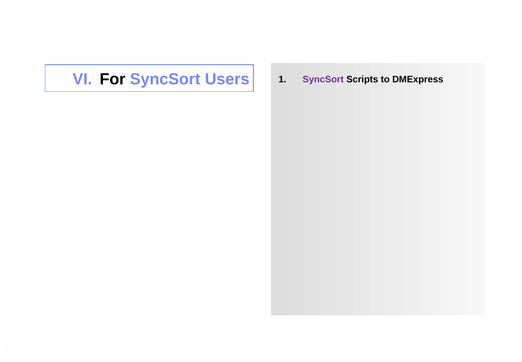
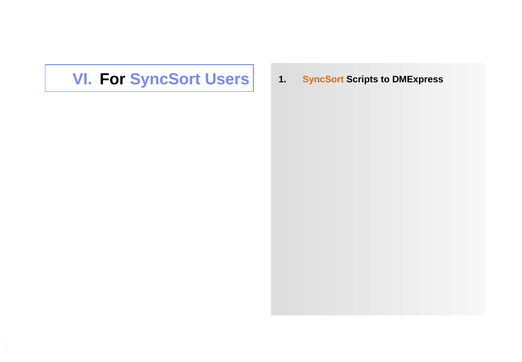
SyncSort at (323, 79) colour: purple -> orange
